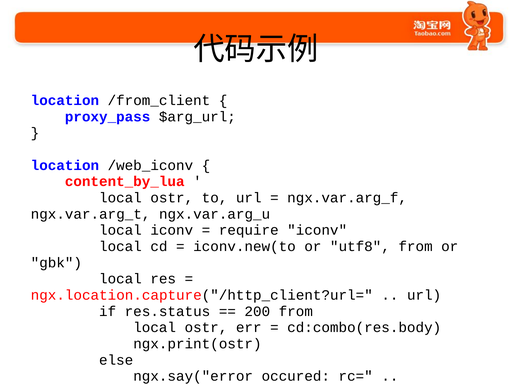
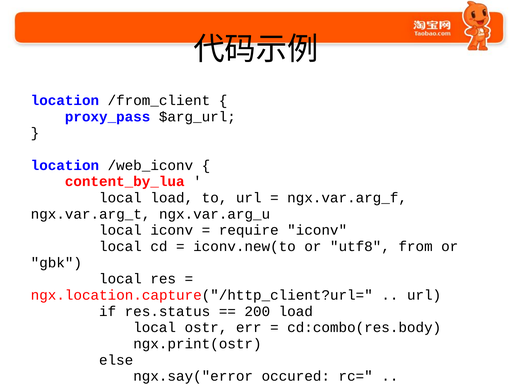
ostr at (172, 198): ostr -> load
200 from: from -> load
